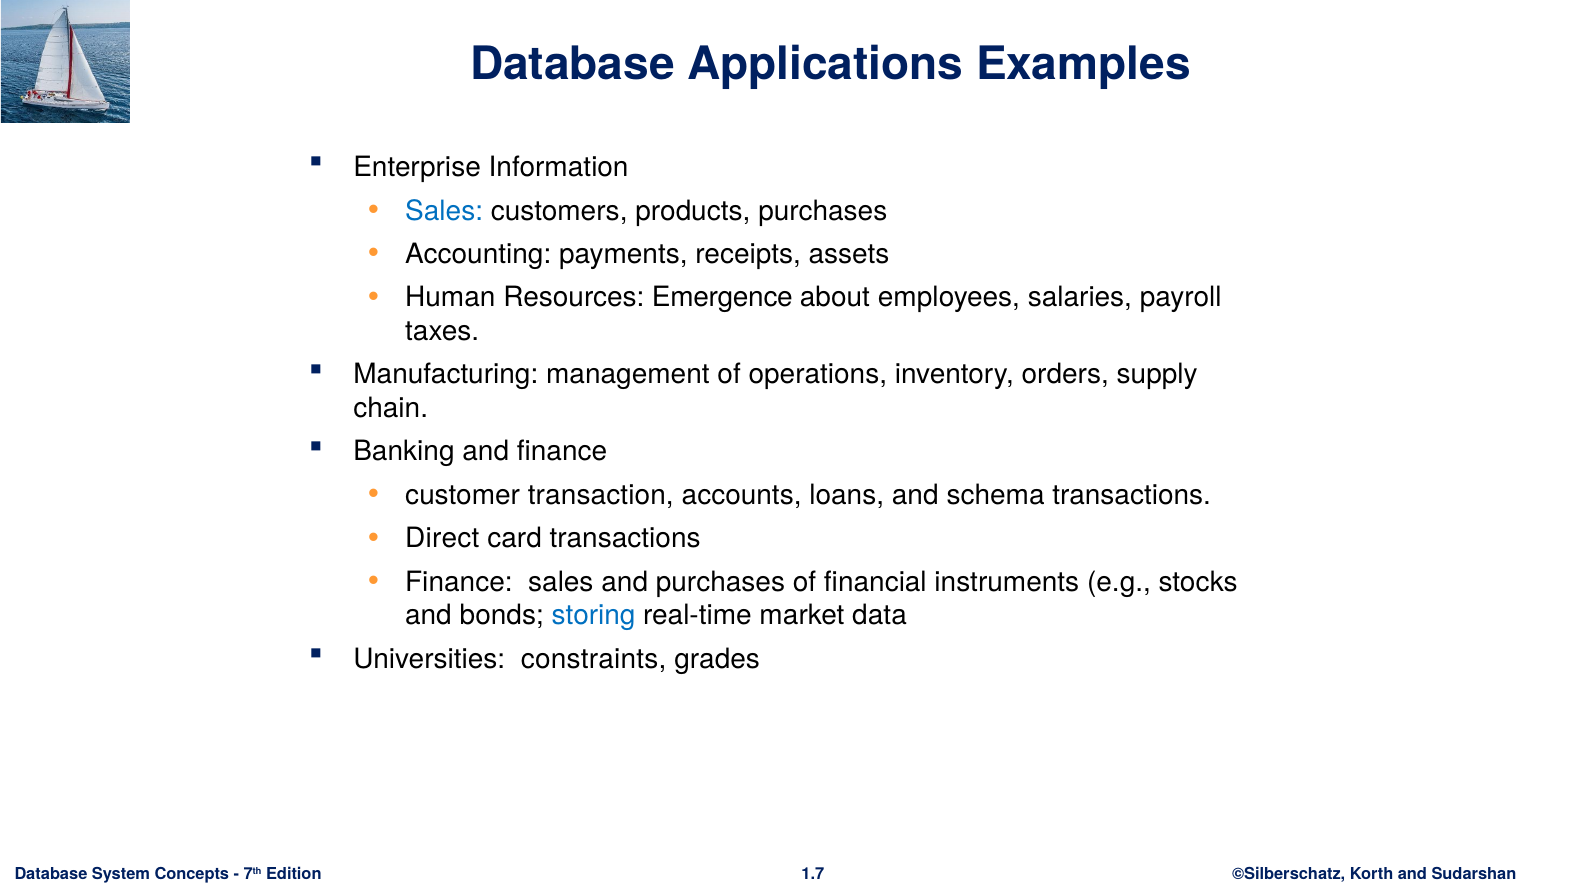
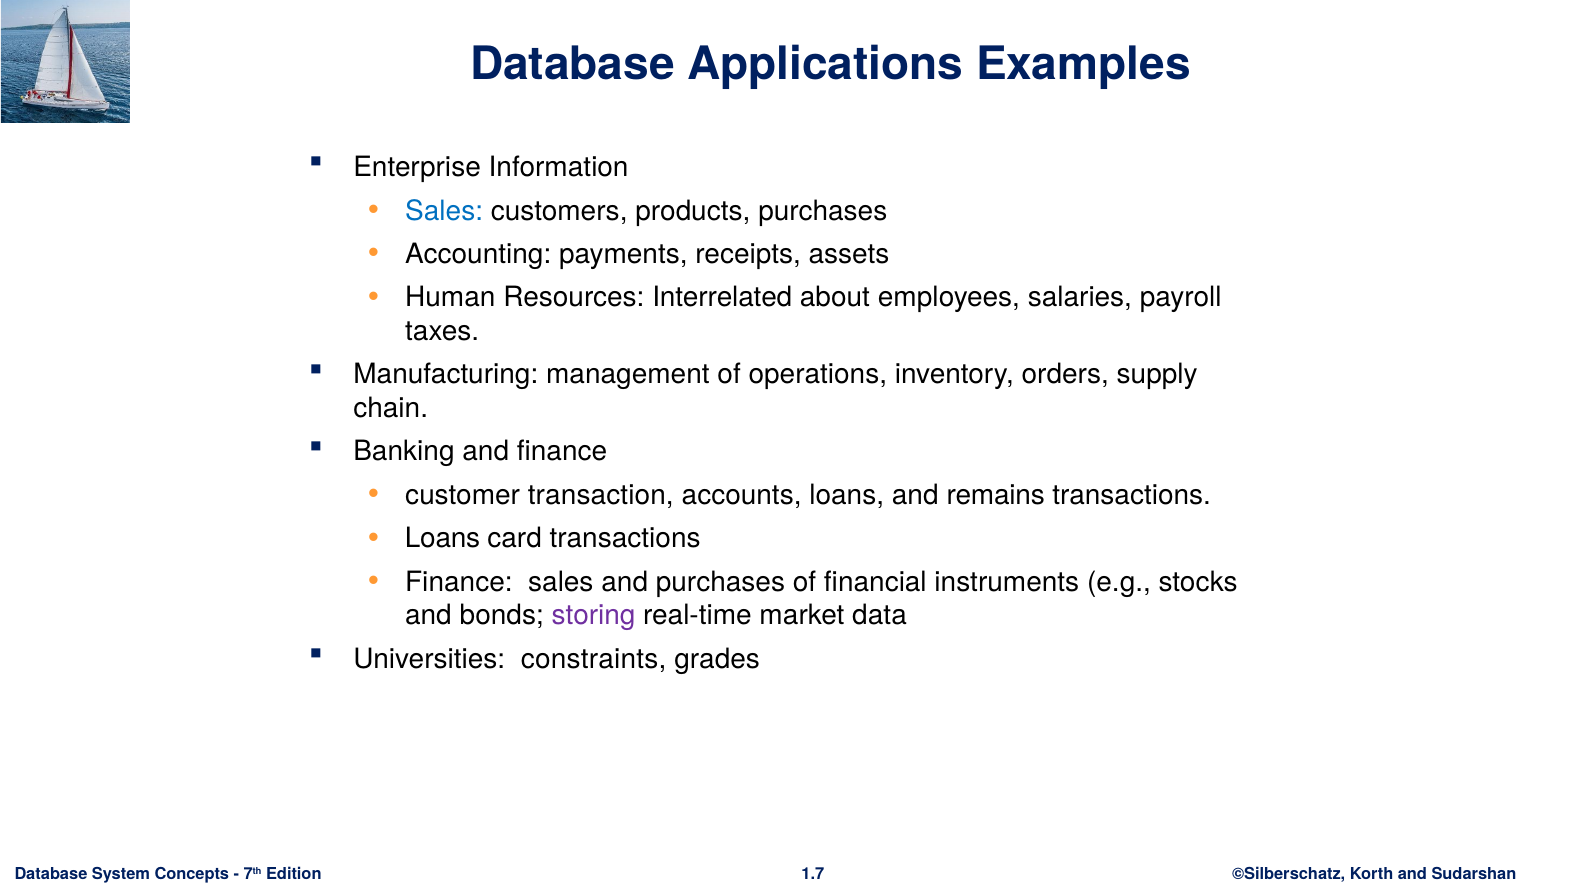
Emergence: Emergence -> Interrelated
schema: schema -> remains
Direct at (442, 538): Direct -> Loans
storing colour: blue -> purple
